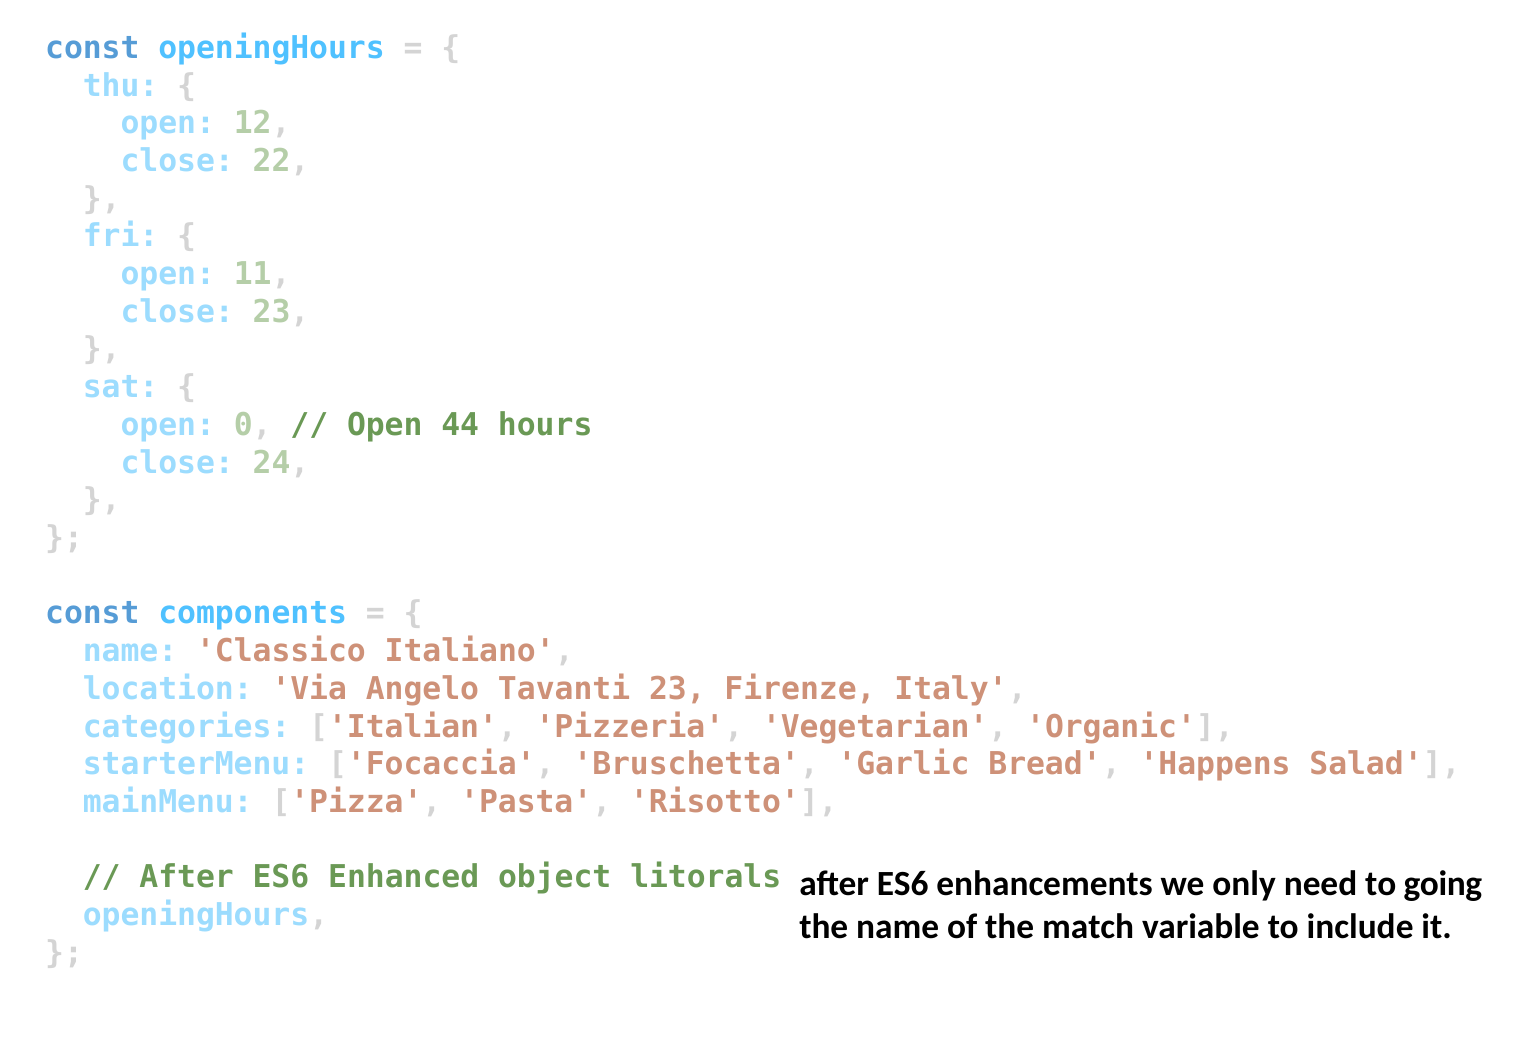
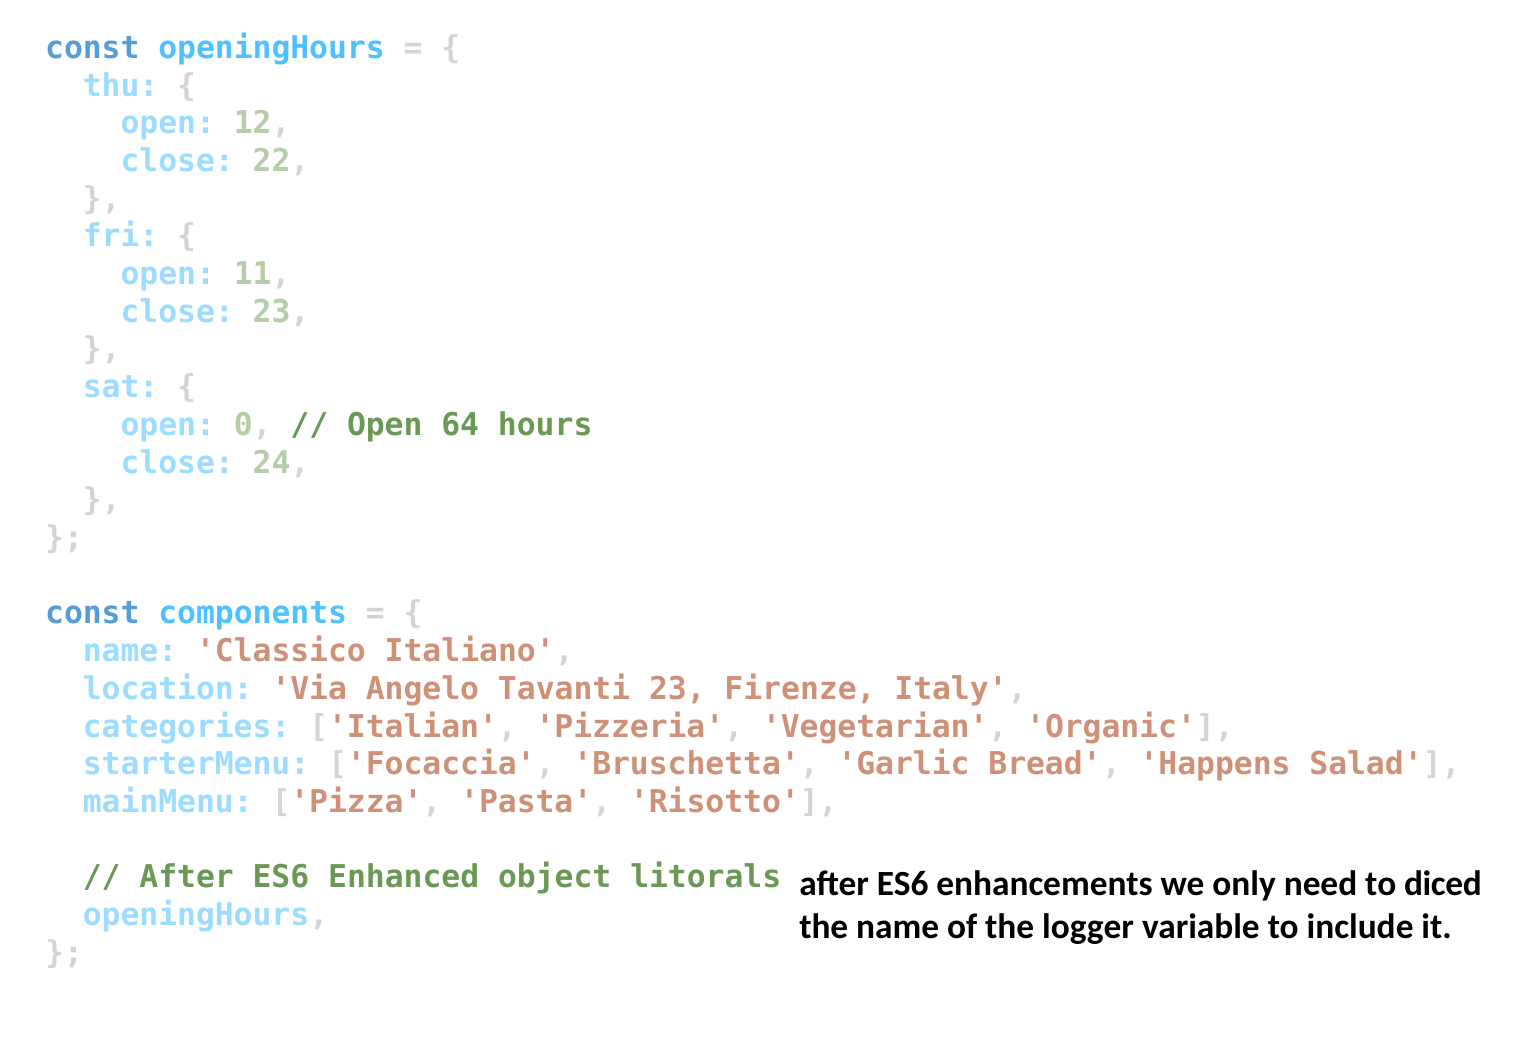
44: 44 -> 64
going: going -> diced
match: match -> logger
